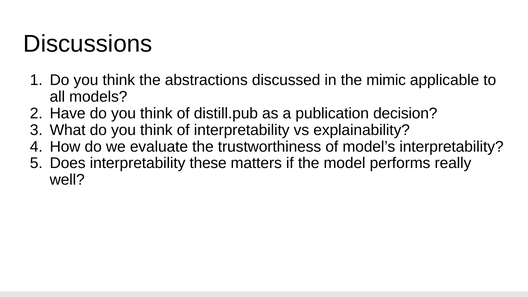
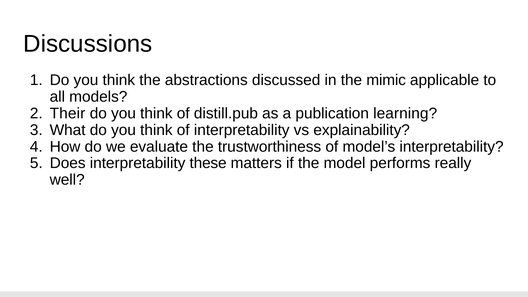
Have: Have -> Their
decision: decision -> learning
